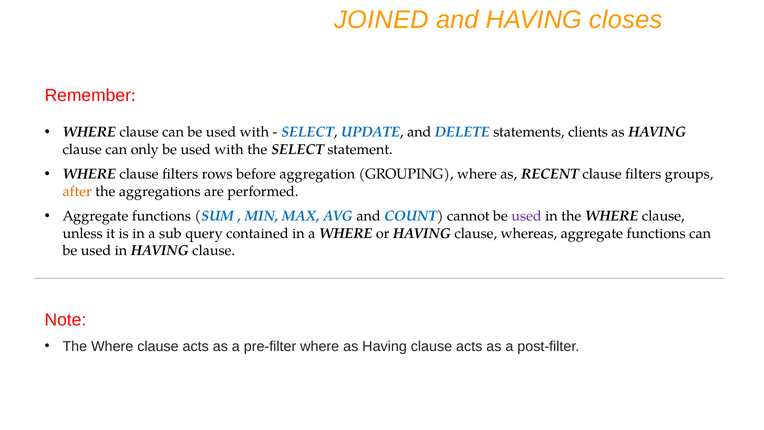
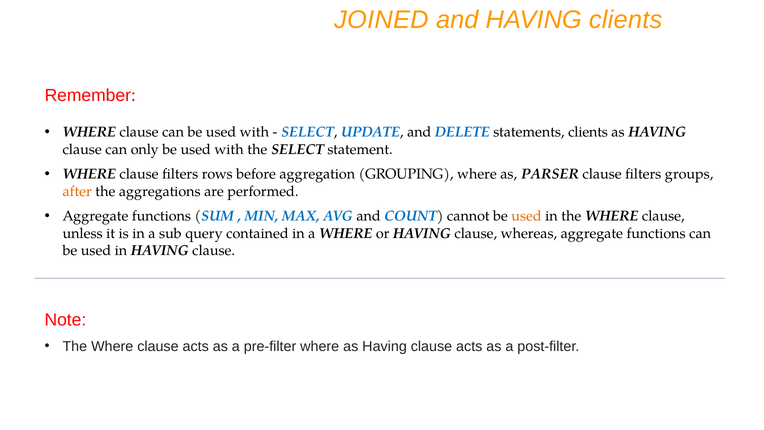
HAVING closes: closes -> clients
RECENT: RECENT -> PARSER
used at (527, 216) colour: purple -> orange
